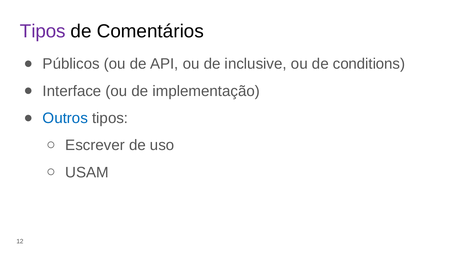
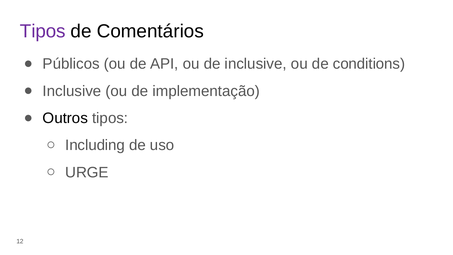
Interface at (72, 91): Interface -> Inclusive
Outros colour: blue -> black
Escrever: Escrever -> Including
USAM: USAM -> URGE
